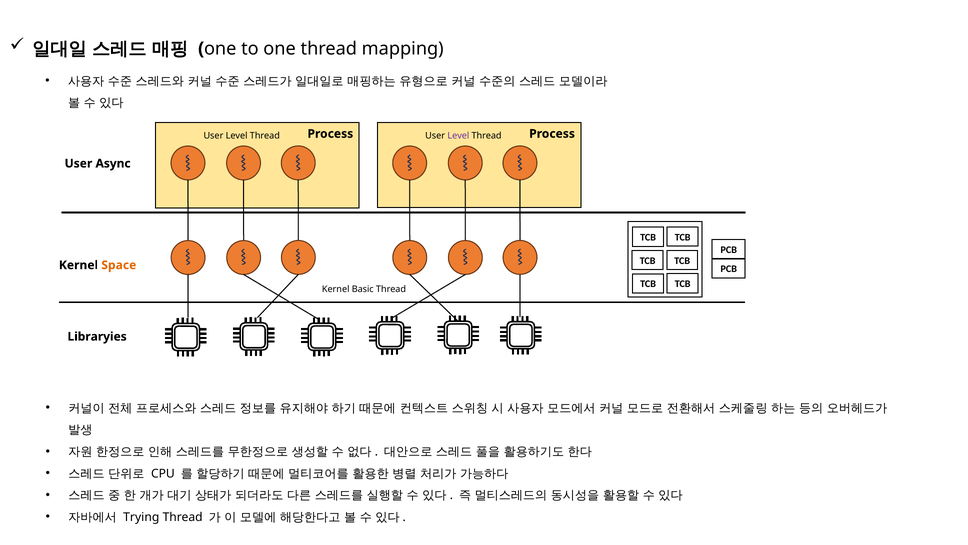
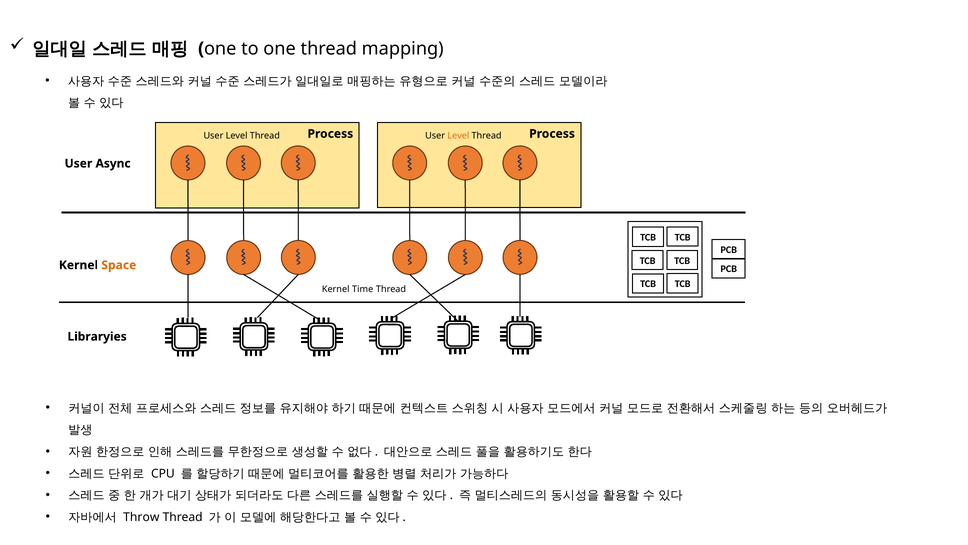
Level at (458, 135) colour: purple -> orange
Basic: Basic -> Time
Trying: Trying -> Throw
